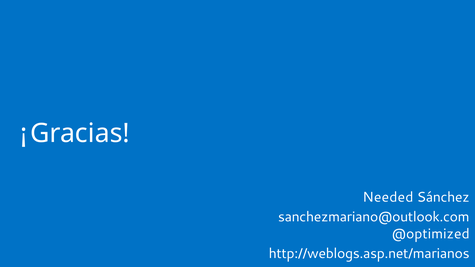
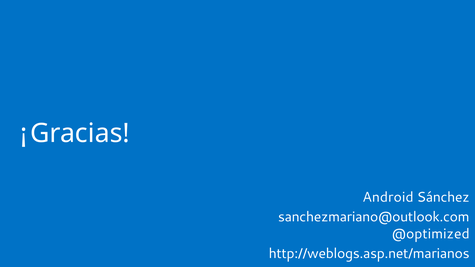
Needed: Needed -> Android
